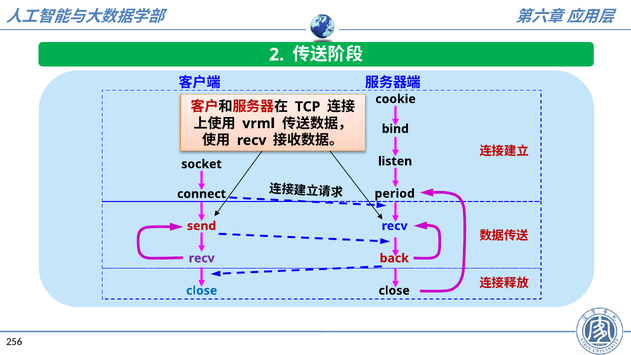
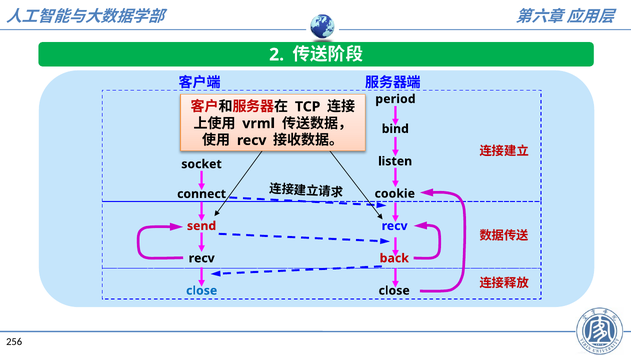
cookie: cookie -> period
period: period -> cookie
recv at (202, 258) colour: purple -> black
